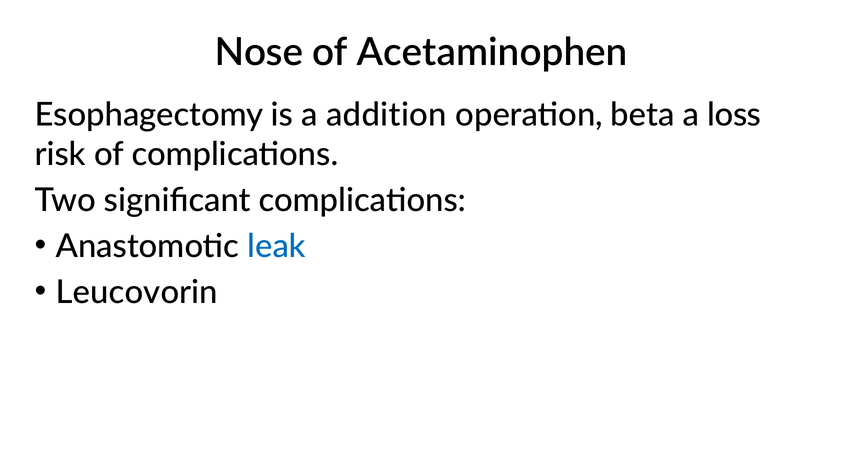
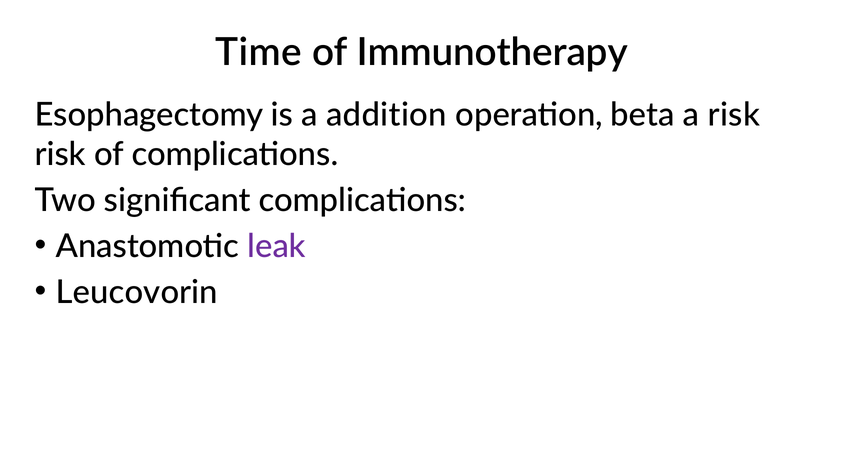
Nose: Nose -> Time
Acetaminophen: Acetaminophen -> Immunotherapy
a loss: loss -> risk
leak colour: blue -> purple
